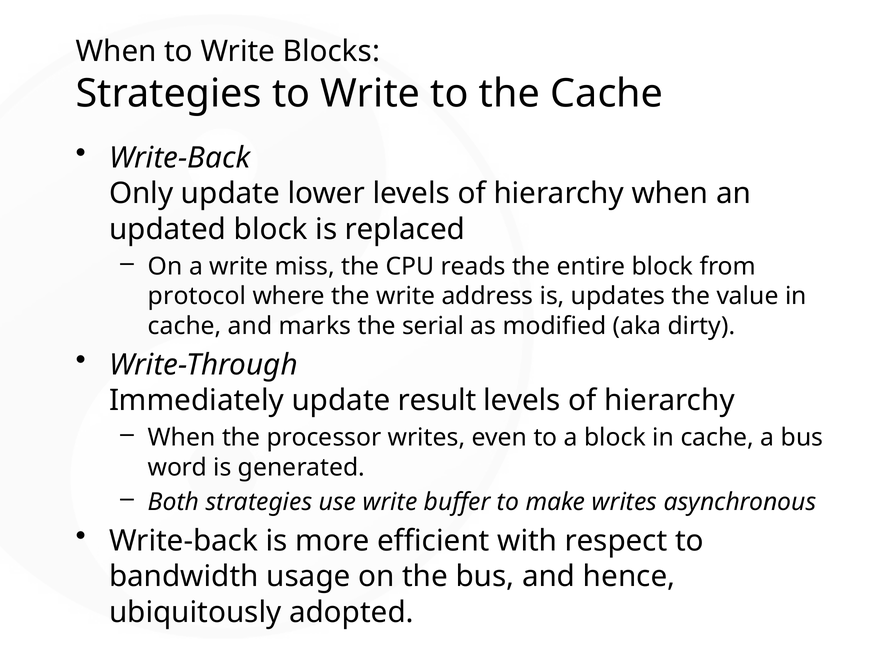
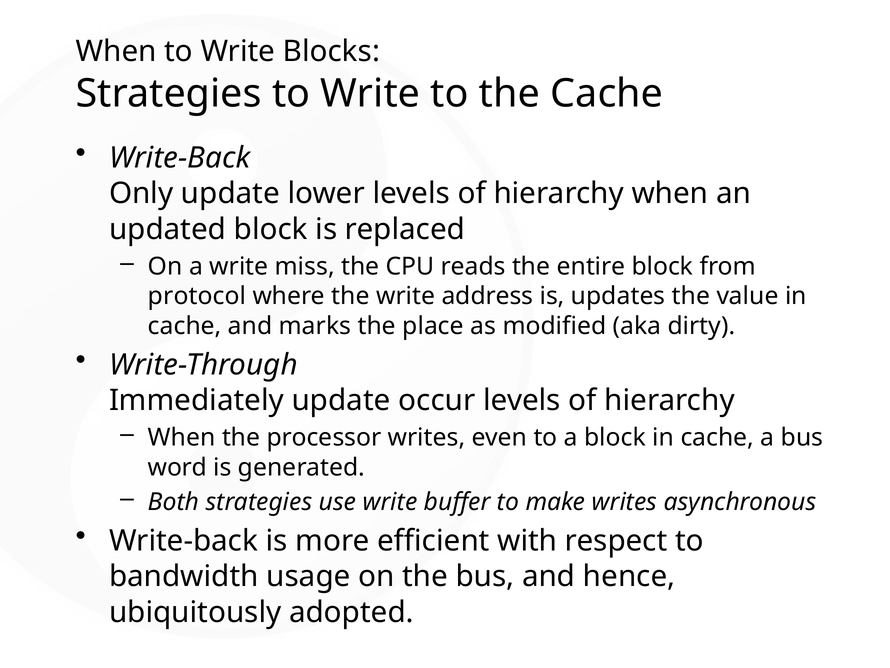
serial: serial -> place
result: result -> occur
